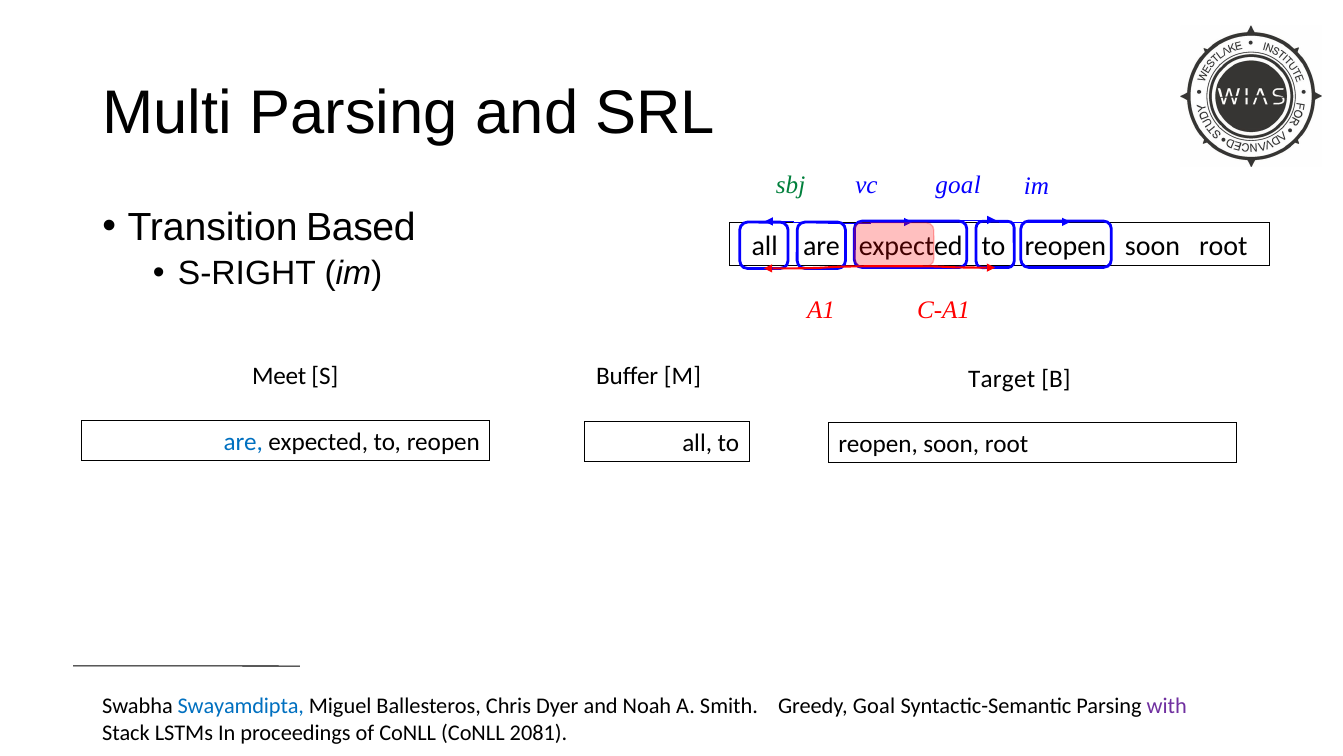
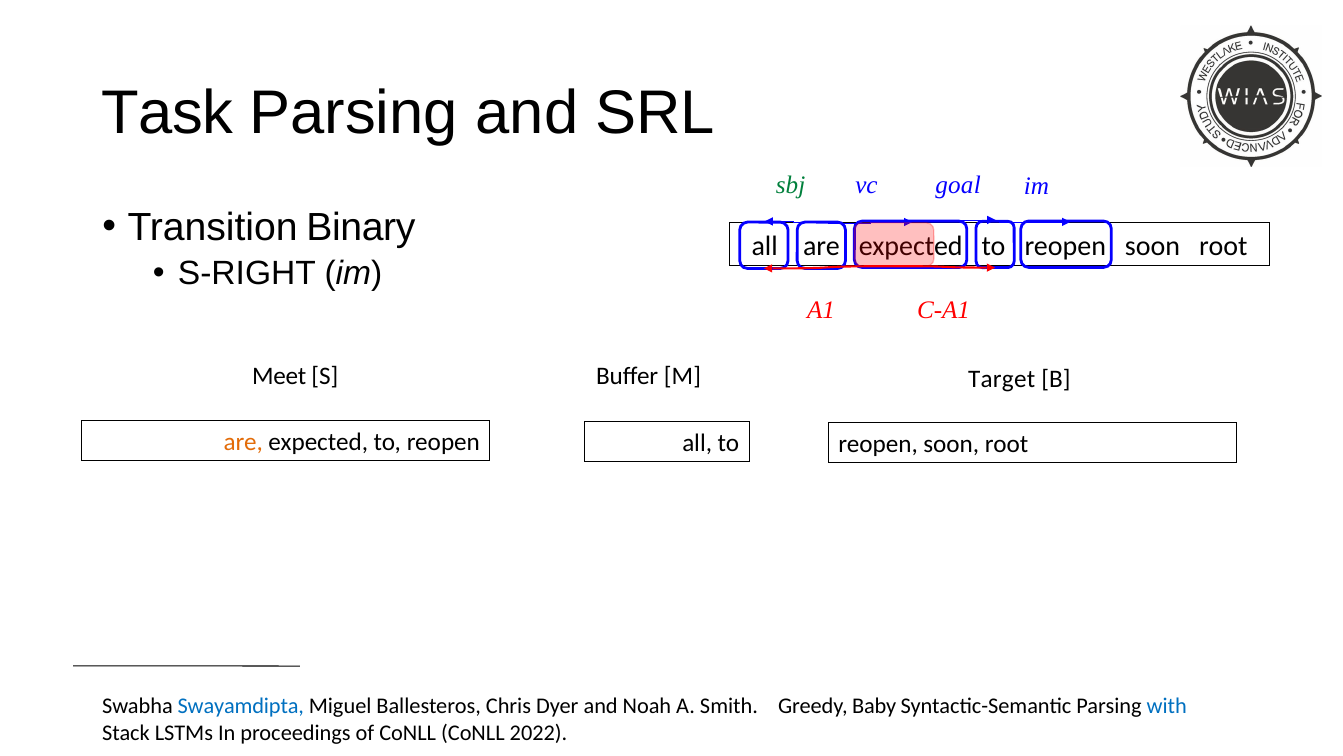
Multi: Multi -> Task
Based: Based -> Binary
are at (243, 442) colour: blue -> orange
Greedy Goal: Goal -> Baby
with colour: purple -> blue
2081: 2081 -> 2022
